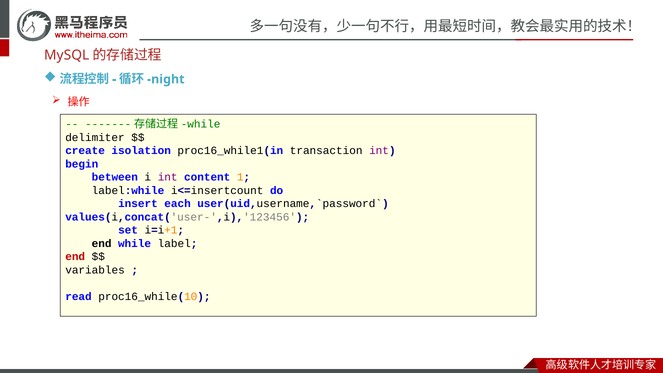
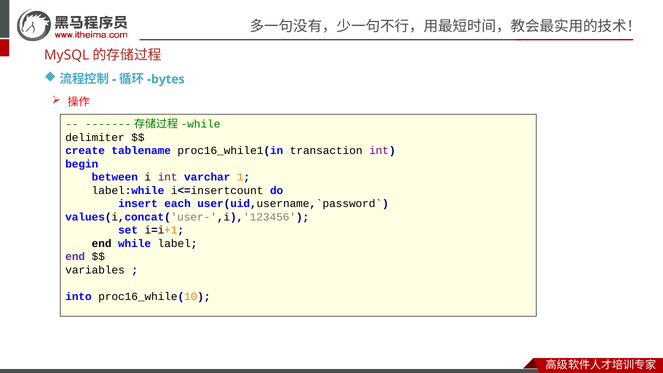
night: night -> bytes
isolation: isolation -> tablename
content: content -> varchar
end at (75, 257) colour: red -> purple
read: read -> into
